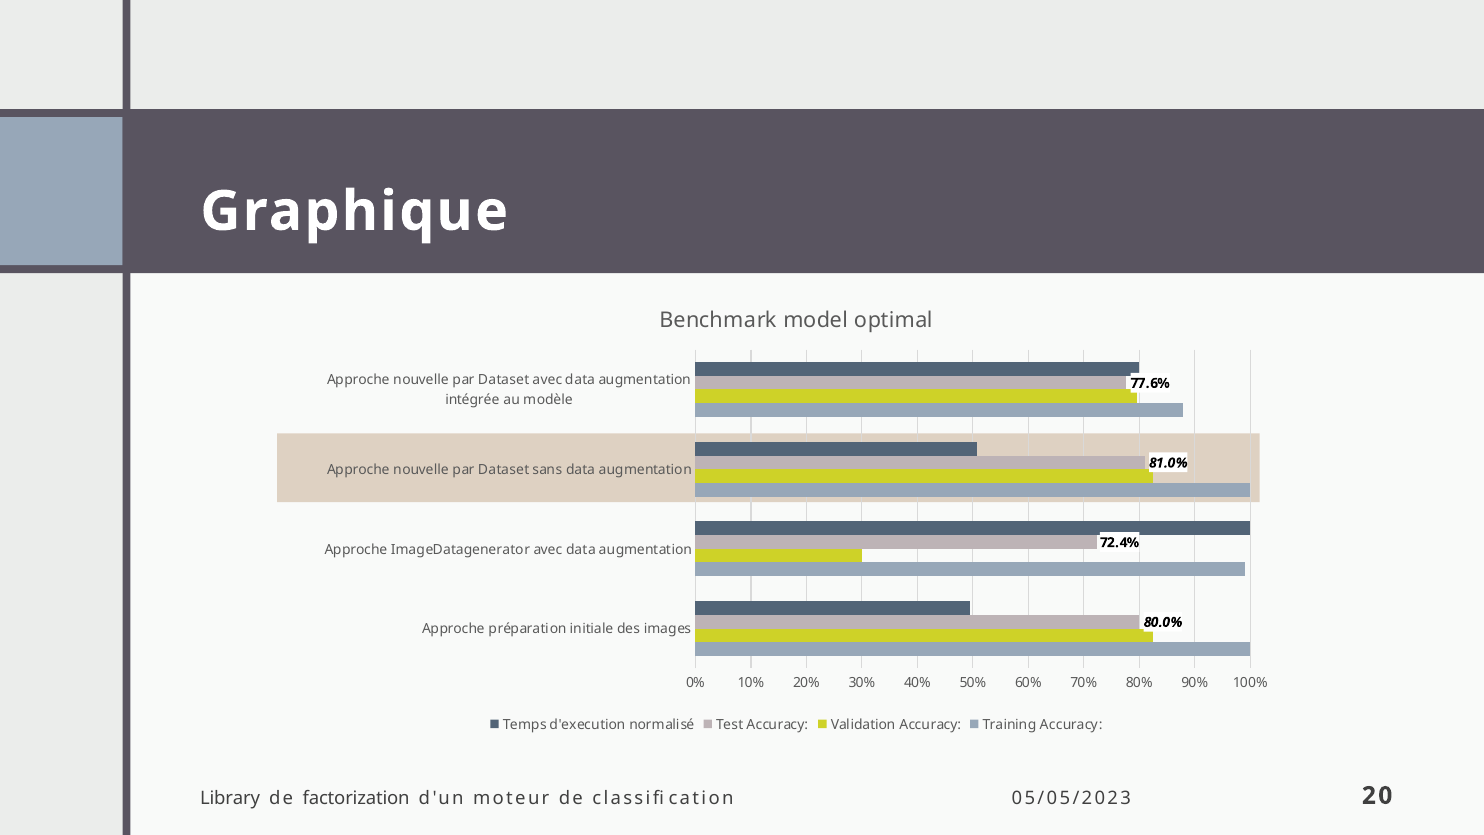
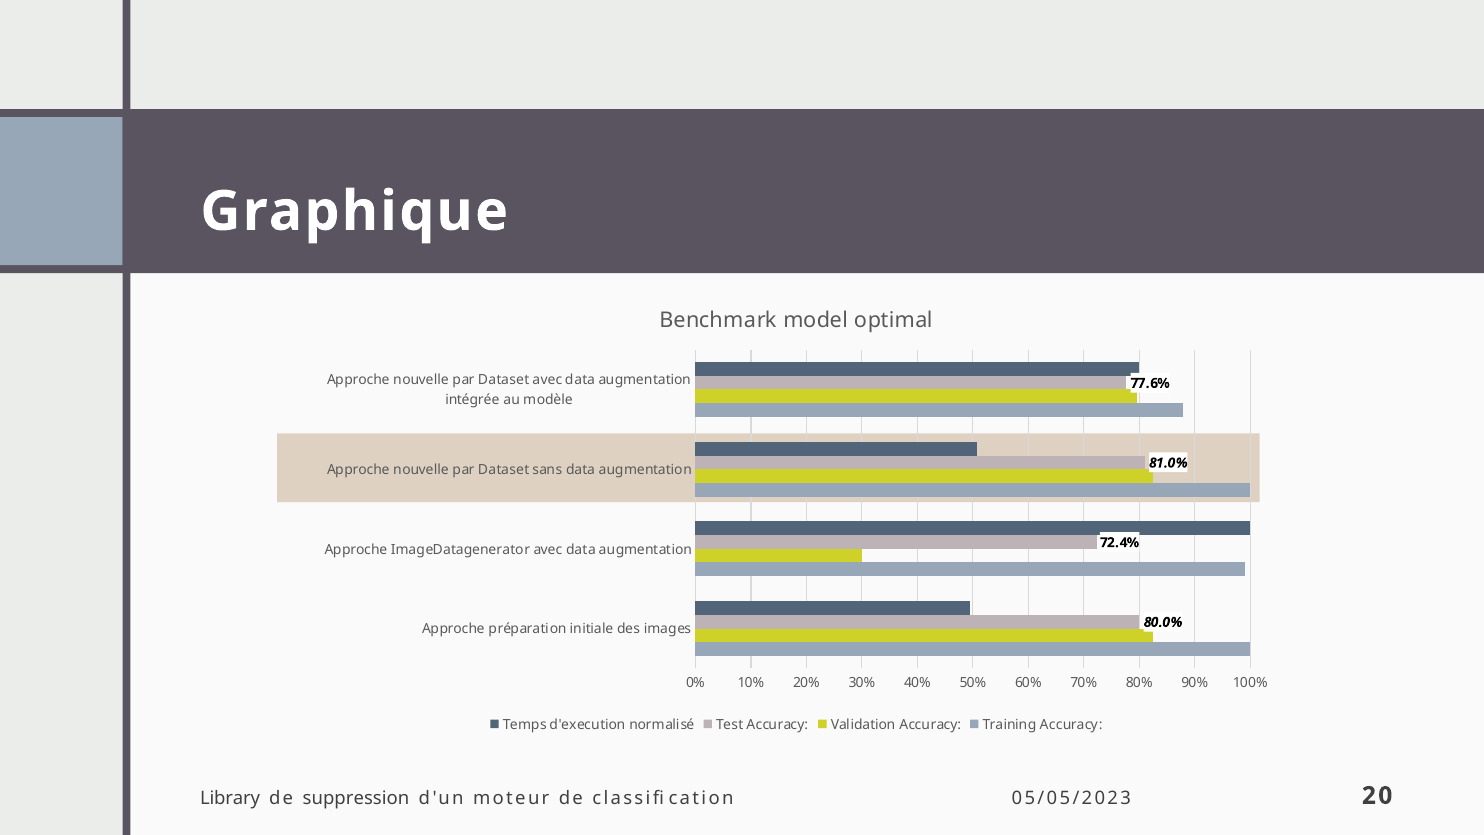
factorization: factorization -> suppression
